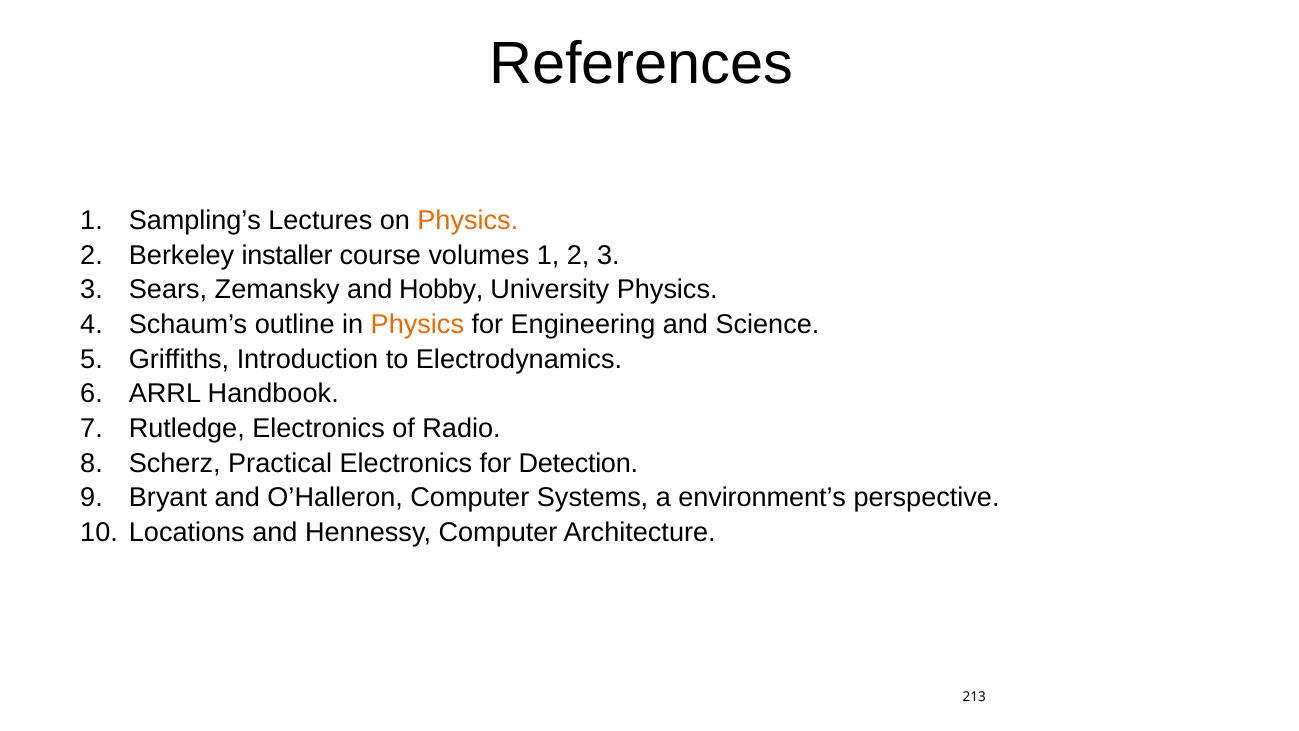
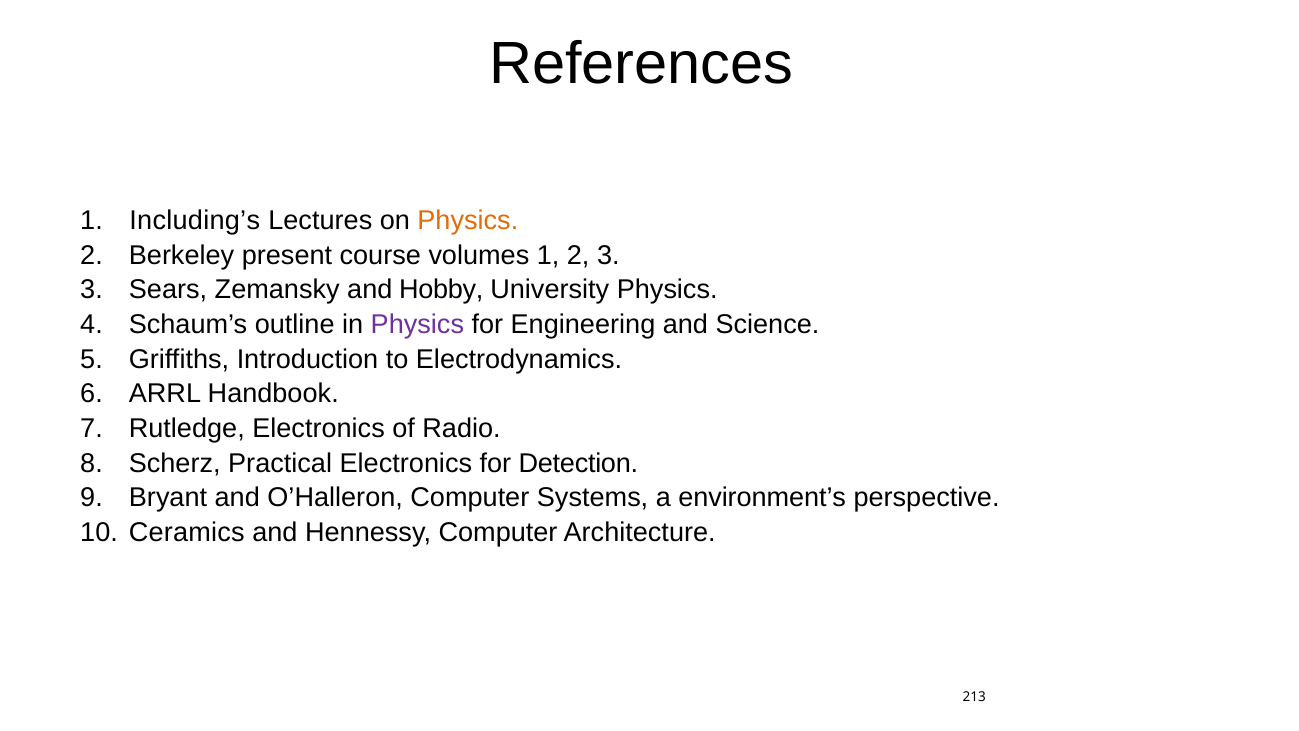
Sampling’s: Sampling’s -> Including’s
installer: installer -> present
Physics at (417, 324) colour: orange -> purple
Locations: Locations -> Ceramics
